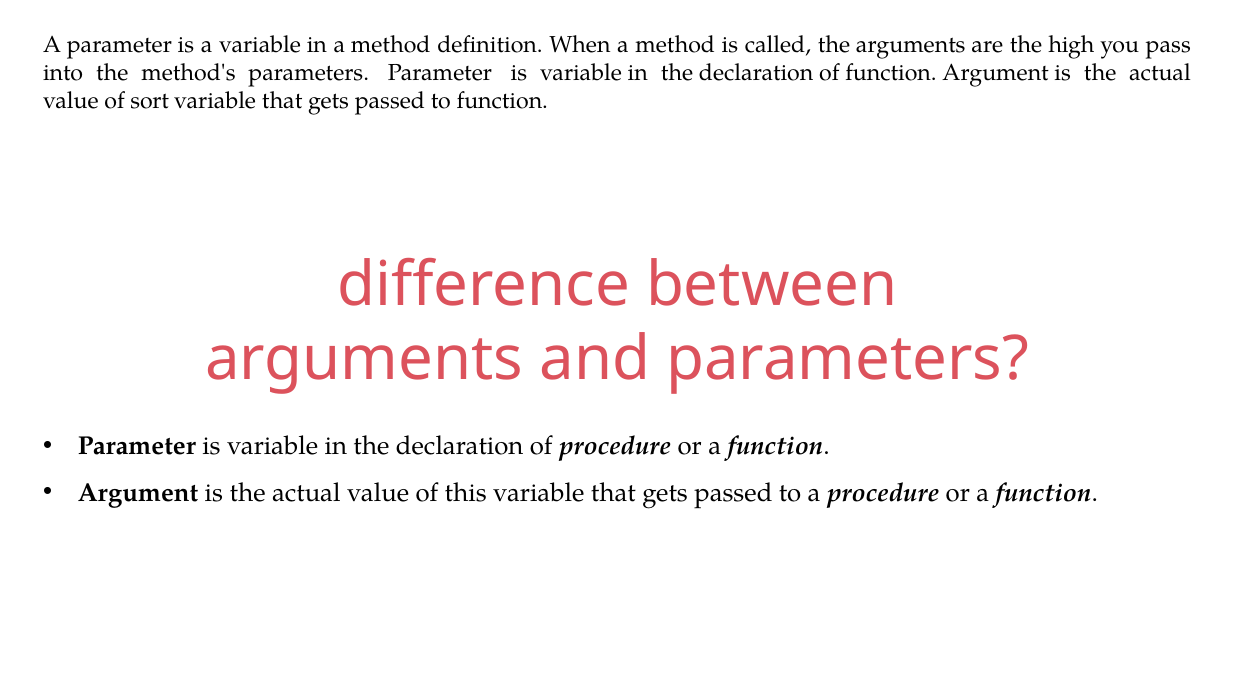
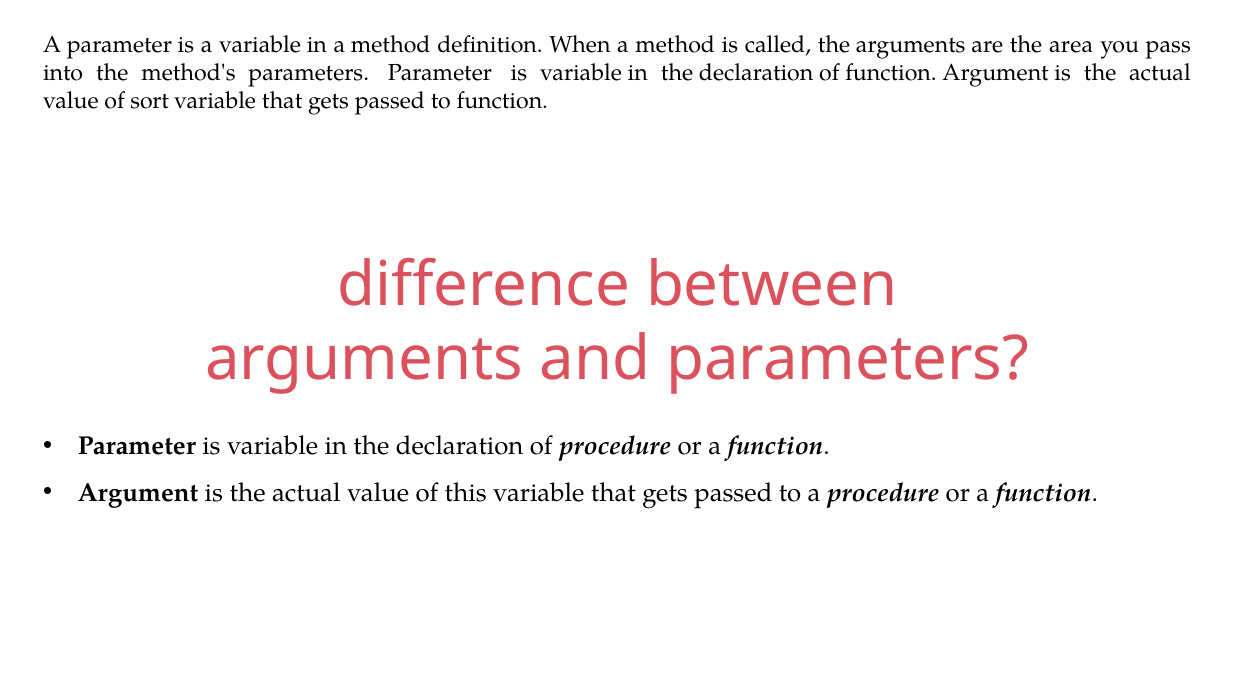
high: high -> area
